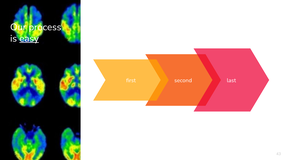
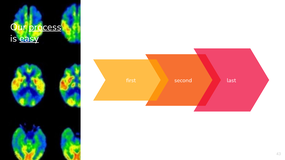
process underline: none -> present
